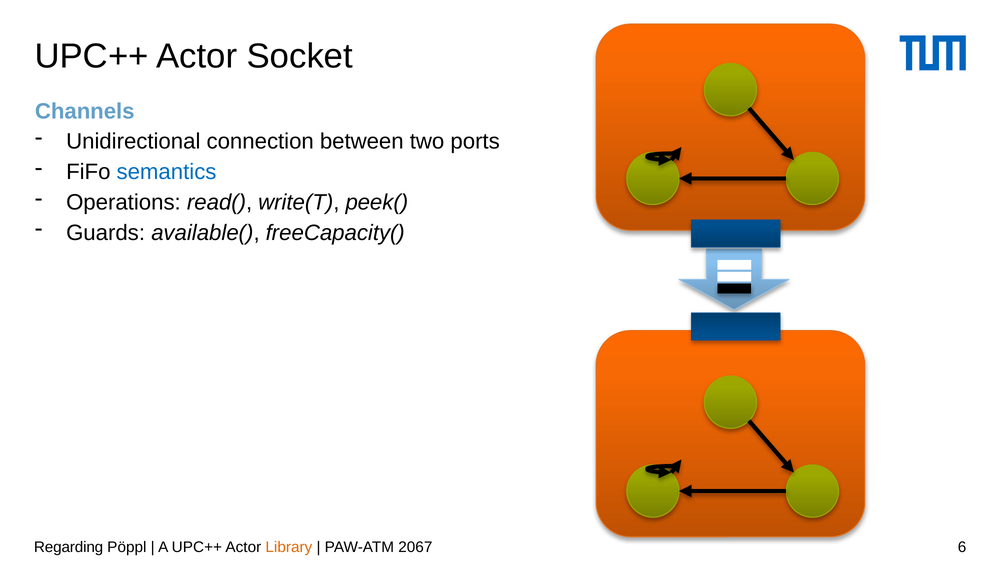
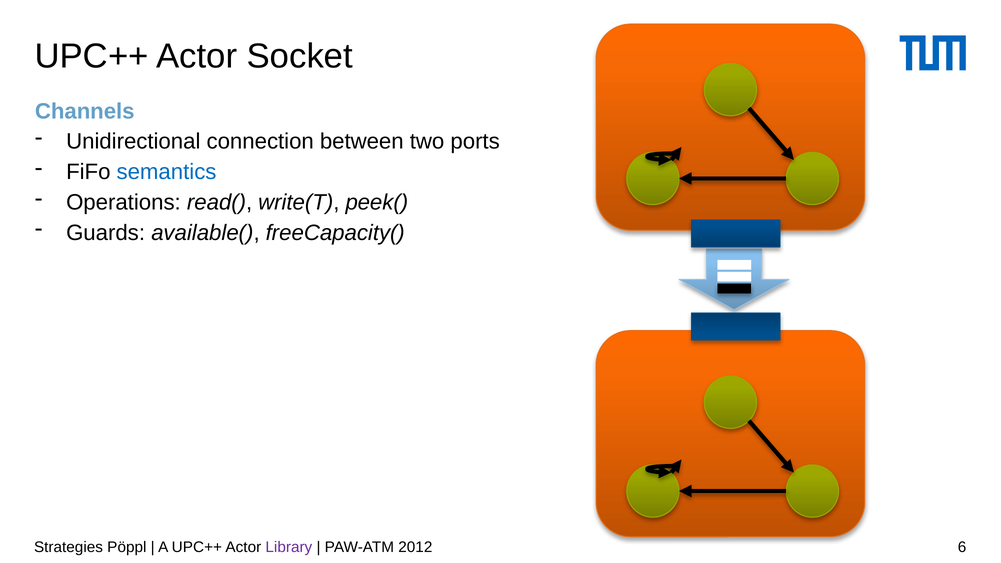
Regarding: Regarding -> Strategies
Library colour: orange -> purple
2067: 2067 -> 2012
